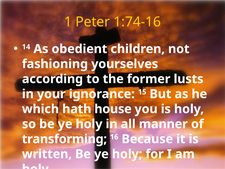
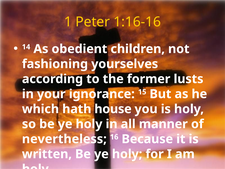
1:74-16: 1:74-16 -> 1:16-16
transforming: transforming -> nevertheless
